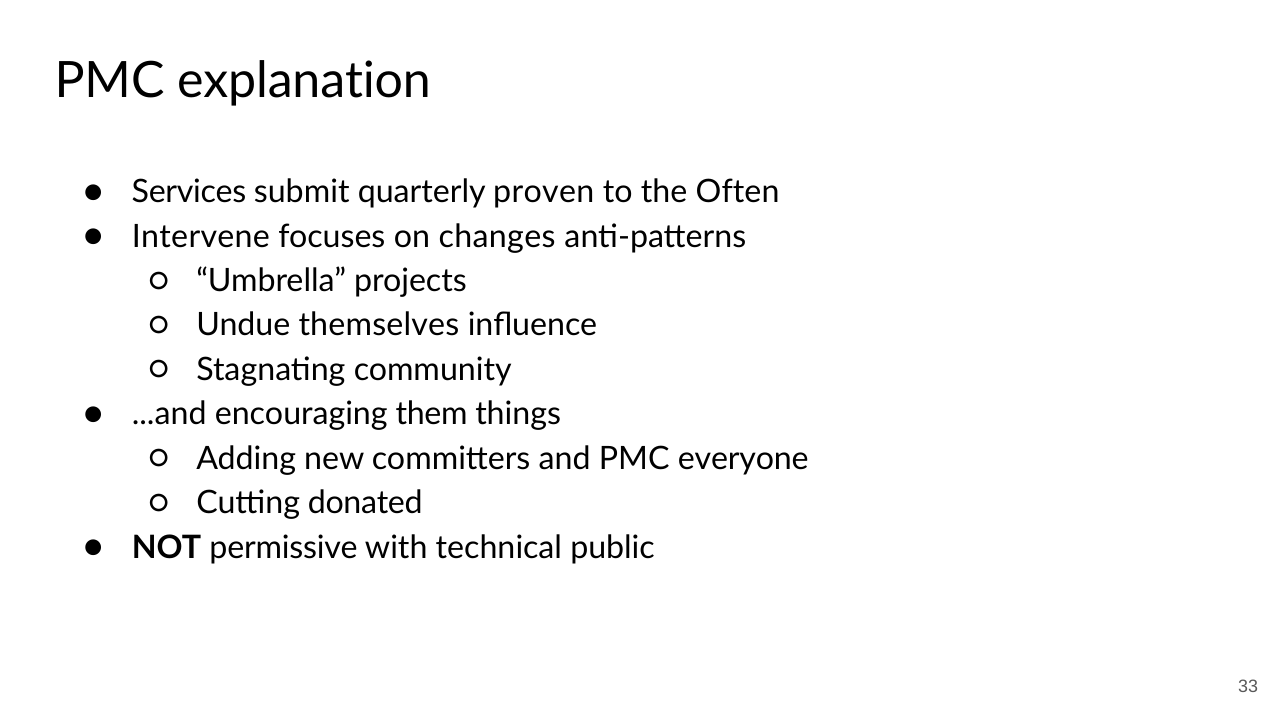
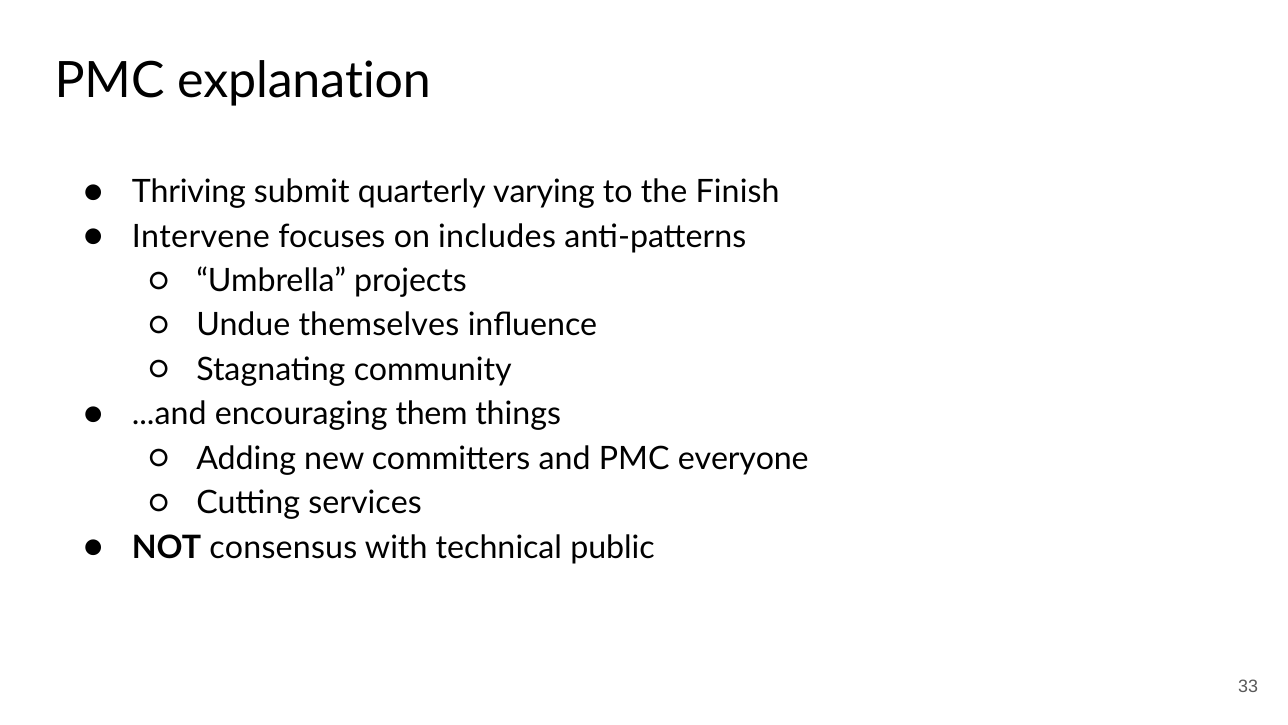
Services: Services -> Thriving
proven: proven -> varying
Often: Often -> Finish
changes: changes -> includes
donated: donated -> services
permissive: permissive -> consensus
